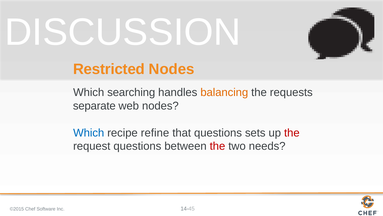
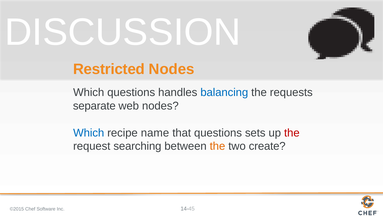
Which searching: searching -> questions
balancing colour: orange -> blue
refine: refine -> name
request questions: questions -> searching
the at (217, 146) colour: red -> orange
needs: needs -> create
